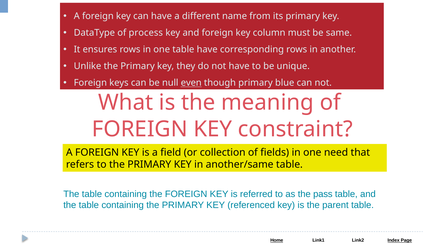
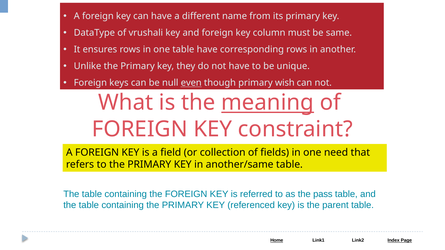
process: process -> vrushali
blue: blue -> wish
meaning underline: none -> present
